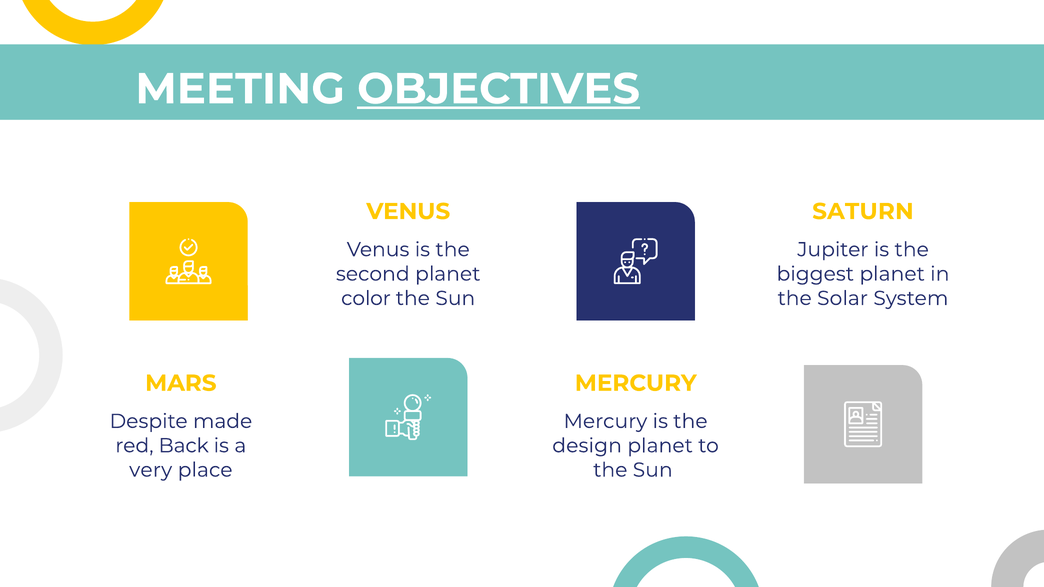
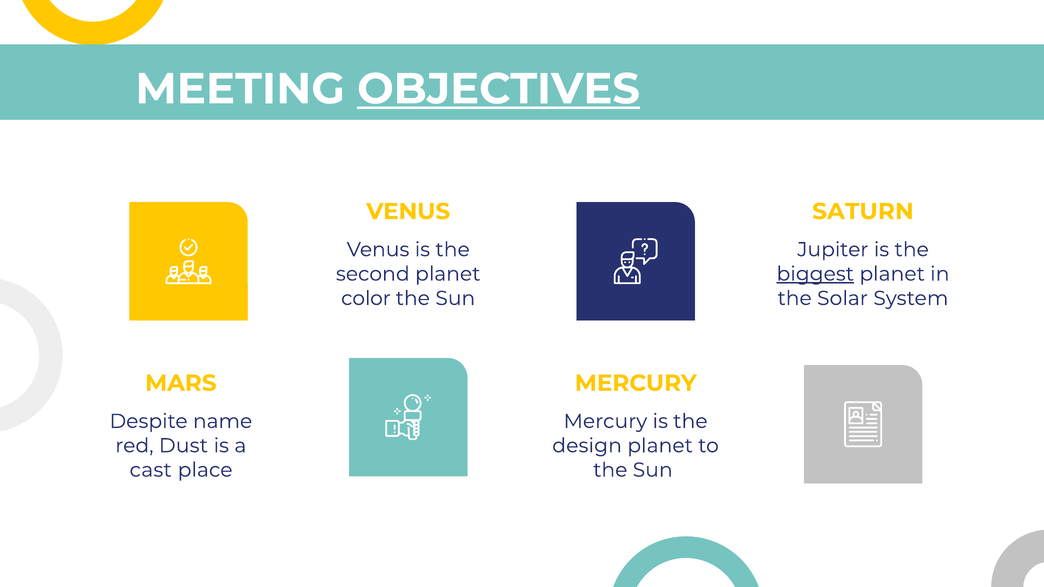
biggest underline: none -> present
made: made -> name
Back: Back -> Dust
very: very -> cast
